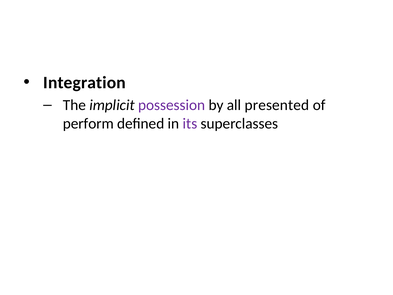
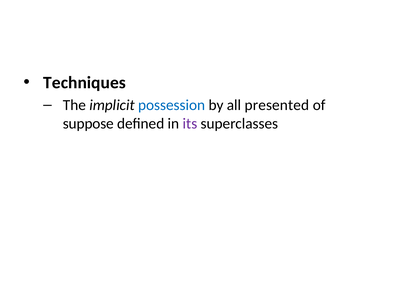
Integration: Integration -> Techniques
possession colour: purple -> blue
perform: perform -> suppose
